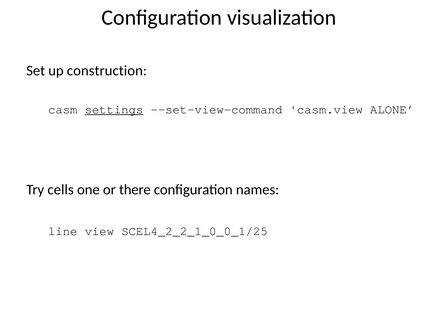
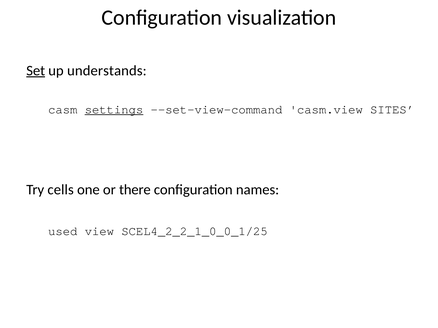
Set underline: none -> present
construction: construction -> understands
ALONE: ALONE -> SITES
line: line -> used
